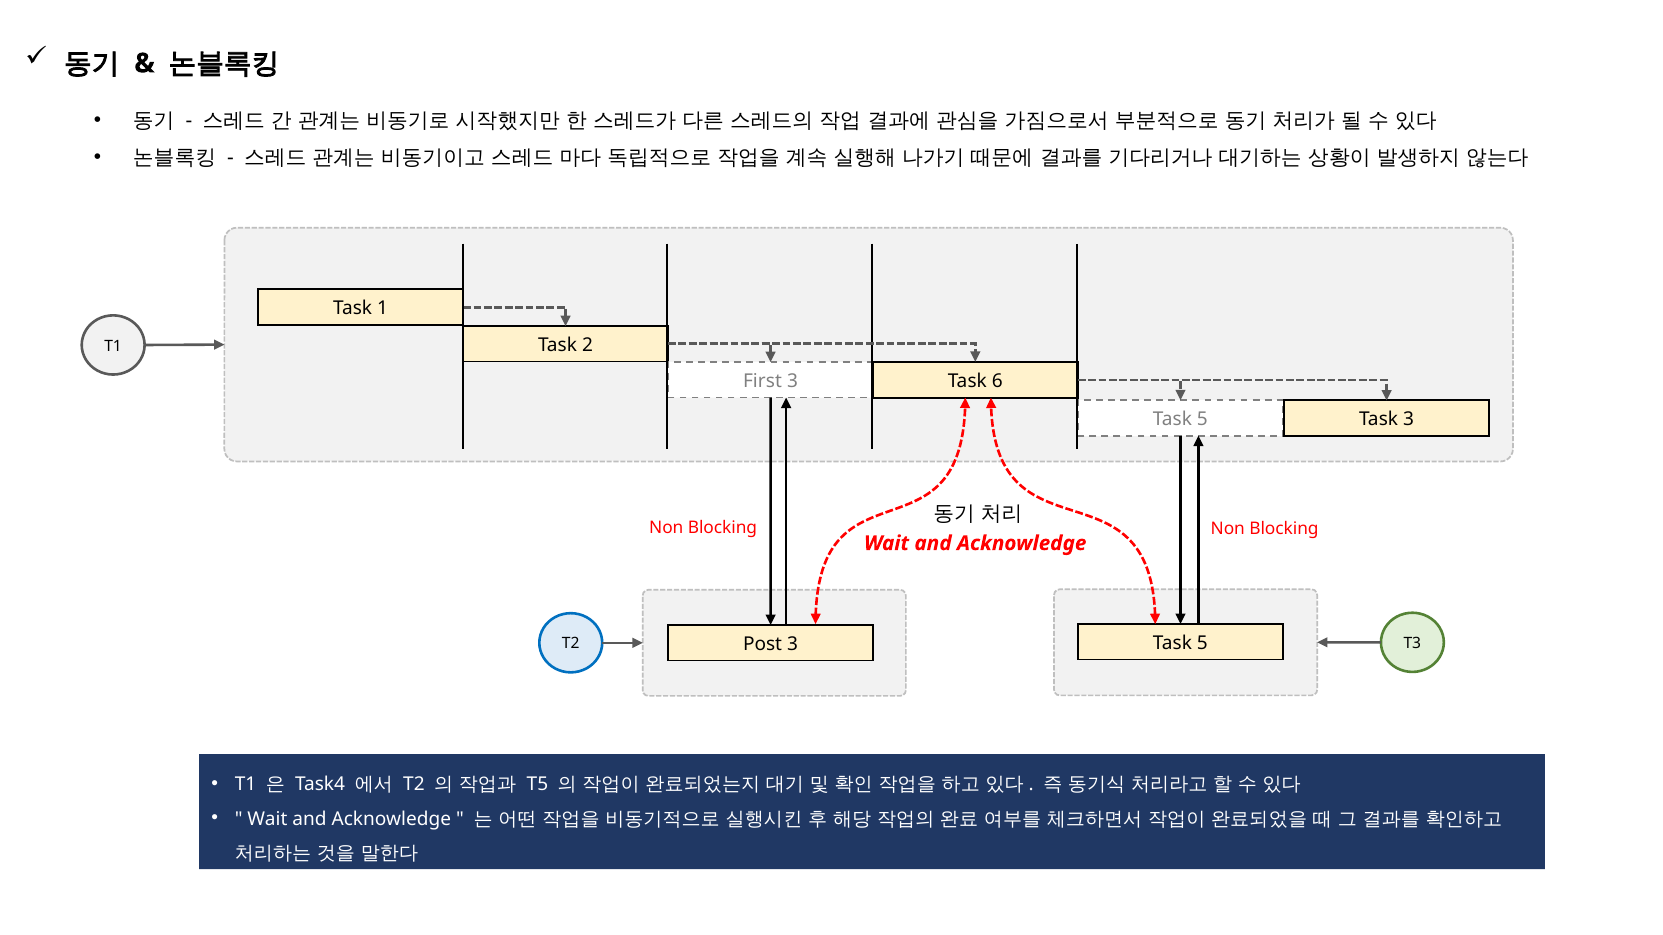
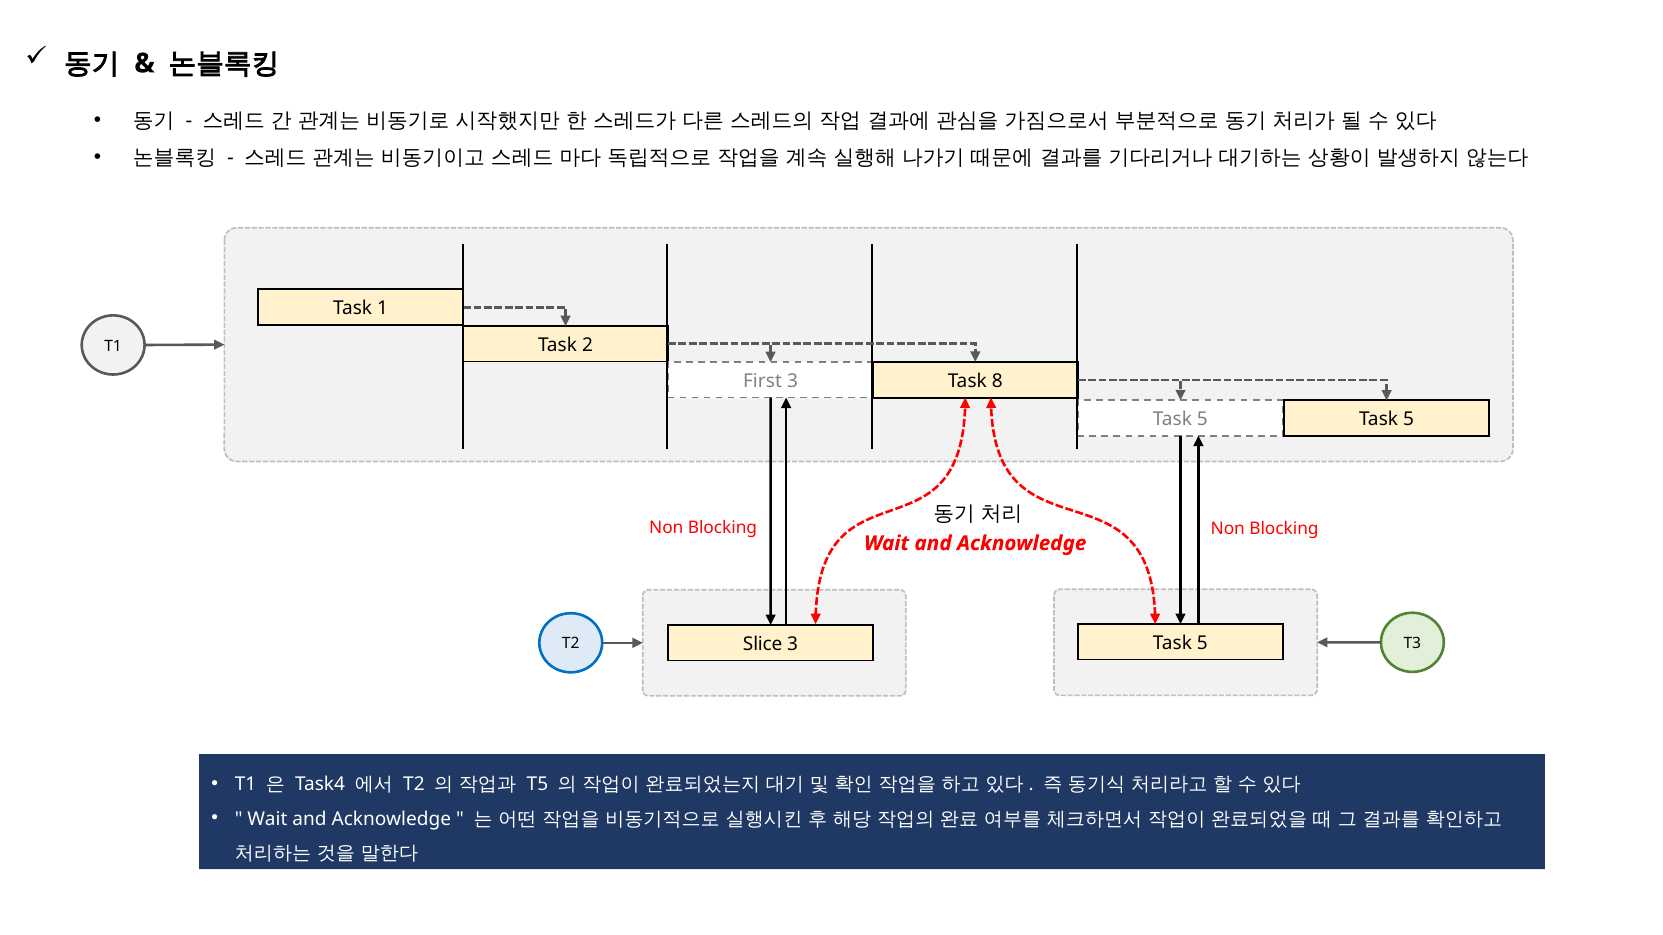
6: 6 -> 8
3 at (1408, 420): 3 -> 5
Post: Post -> Slice
